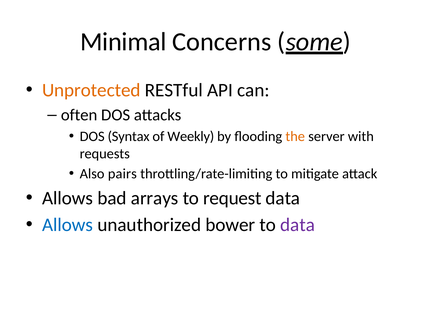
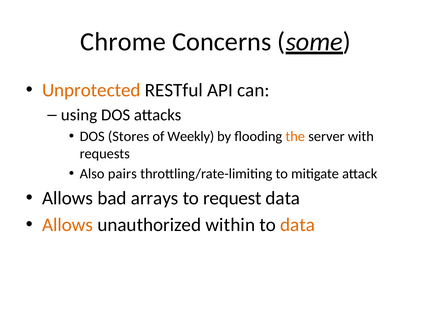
Minimal: Minimal -> Chrome
often: often -> using
Syntax: Syntax -> Stores
Allows at (68, 225) colour: blue -> orange
bower: bower -> within
data at (298, 225) colour: purple -> orange
